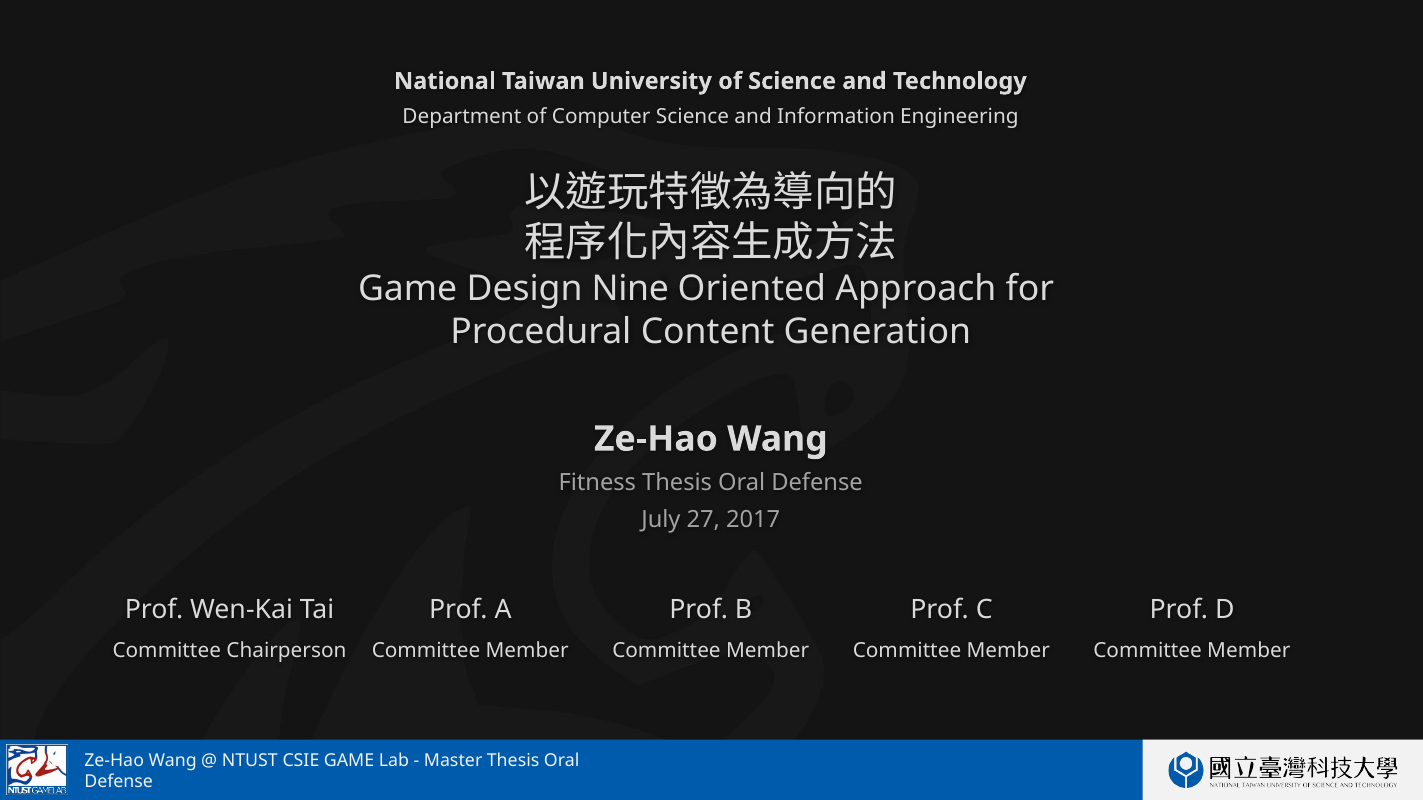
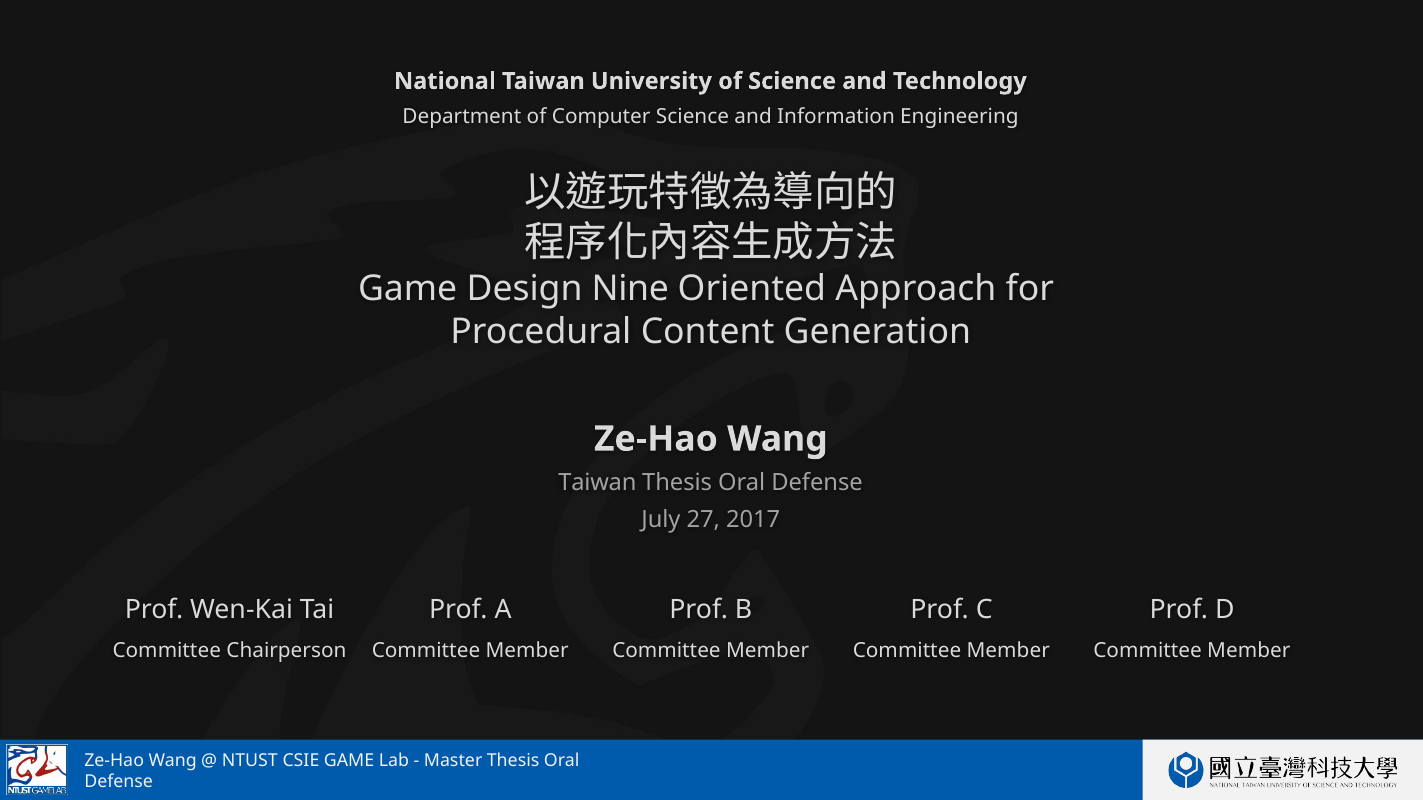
Fitness at (597, 483): Fitness -> Taiwan
